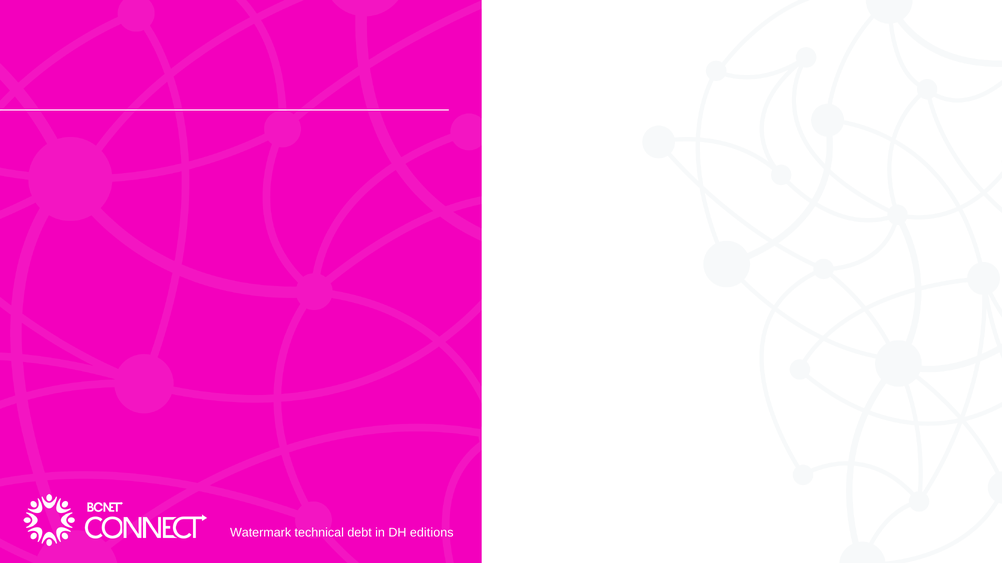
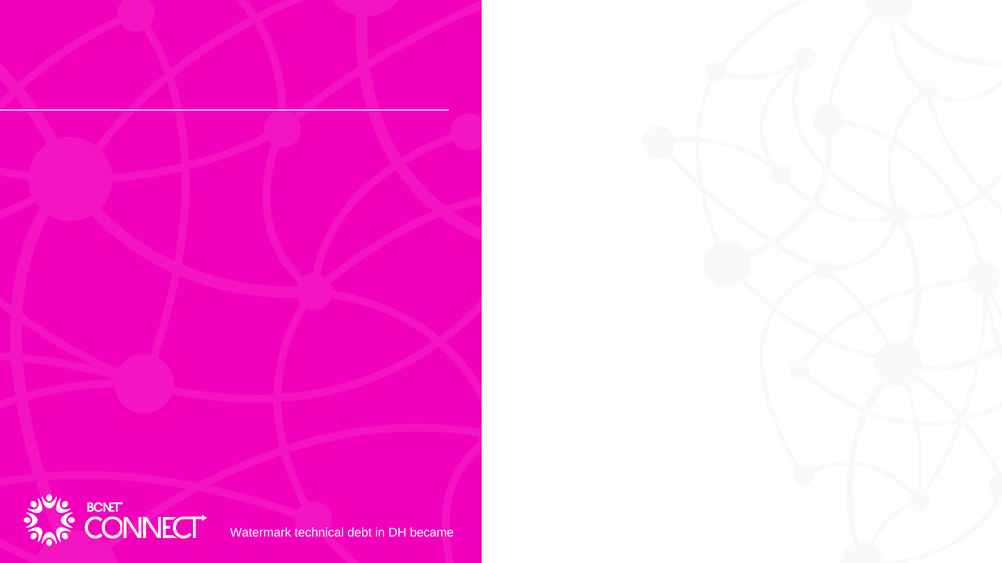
editions: editions -> became
